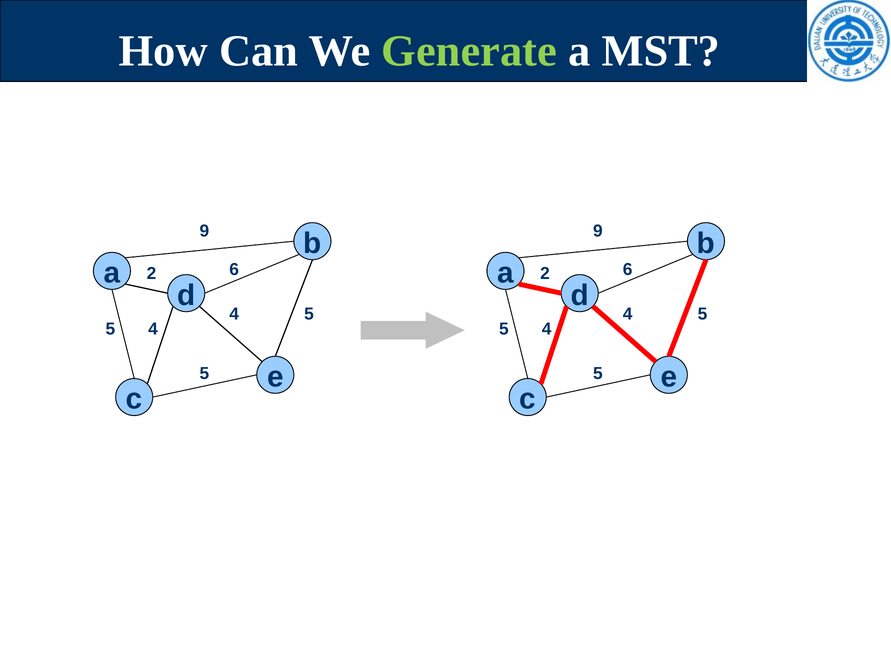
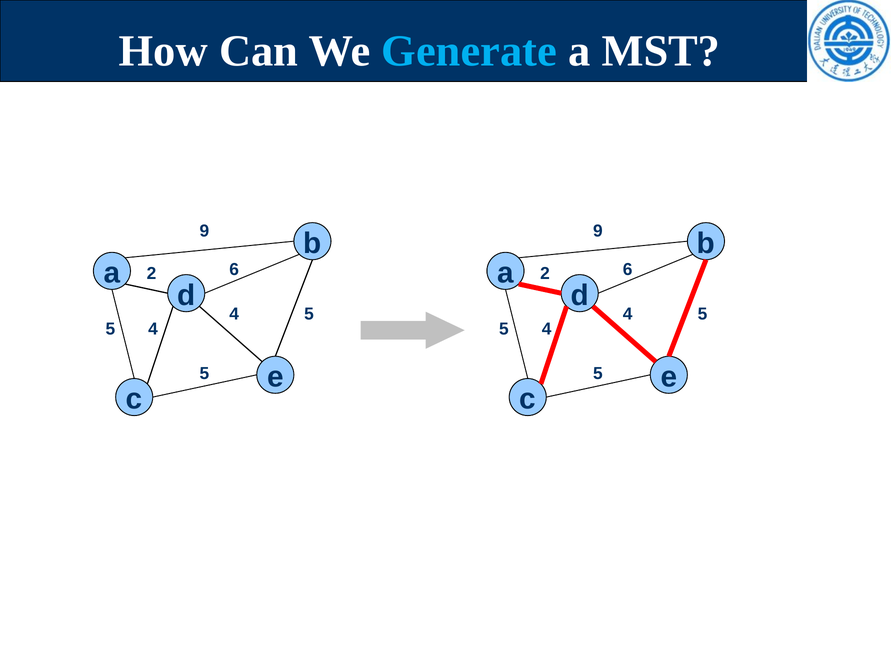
Generate colour: light green -> light blue
